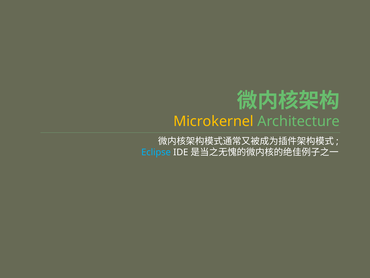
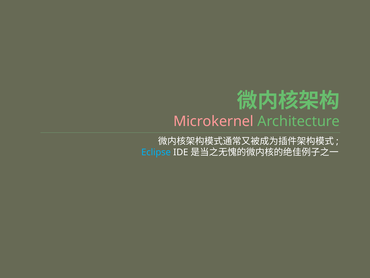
Microkernel colour: yellow -> pink
